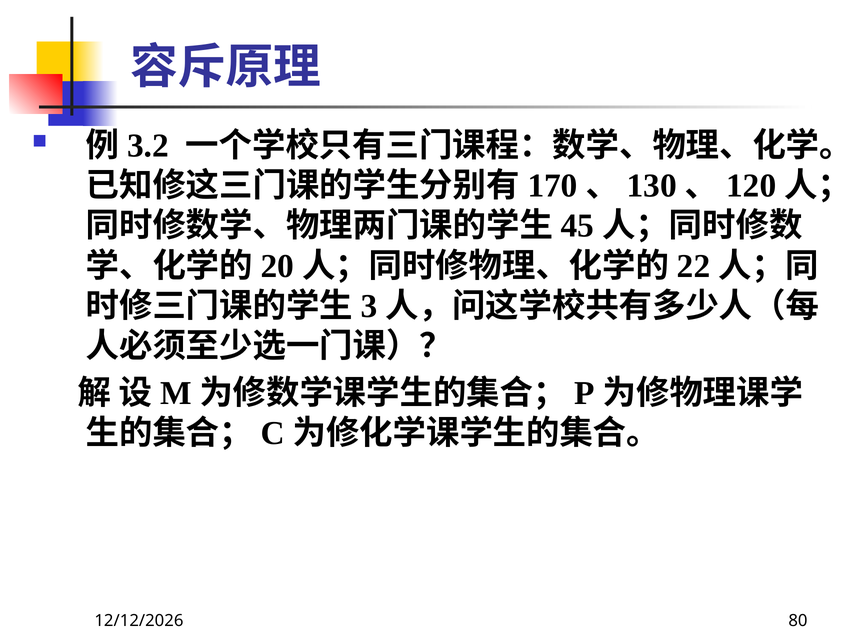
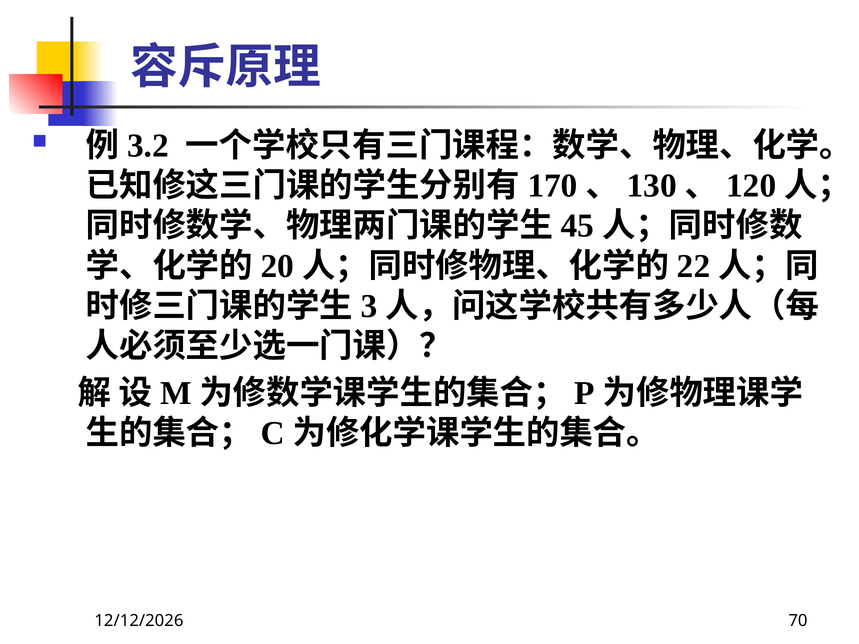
80: 80 -> 70
